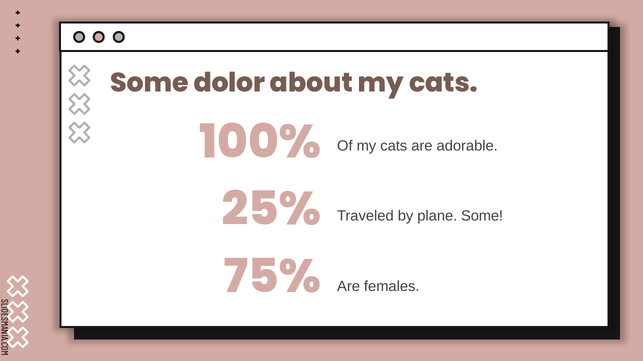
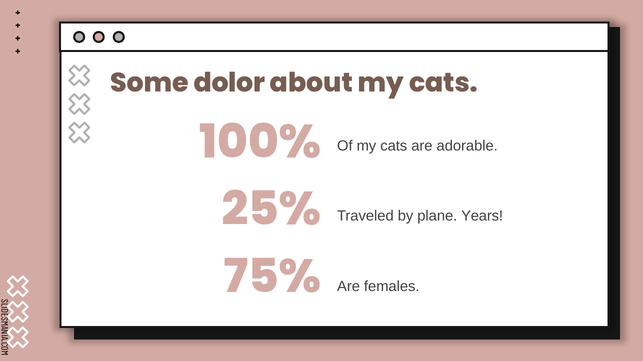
plane Some: Some -> Years
